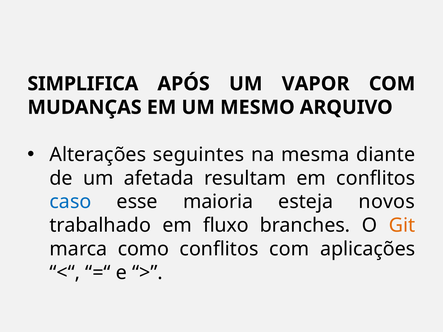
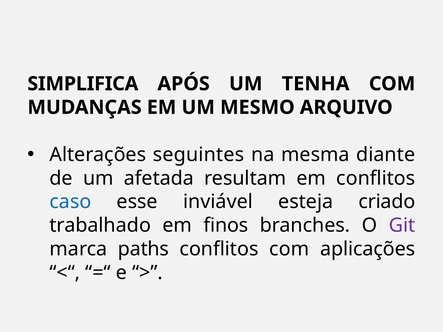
VAPOR: VAPOR -> TENHA
maioria: maioria -> inviável
novos: novos -> criado
fluxo: fluxo -> finos
Git colour: orange -> purple
como: como -> paths
